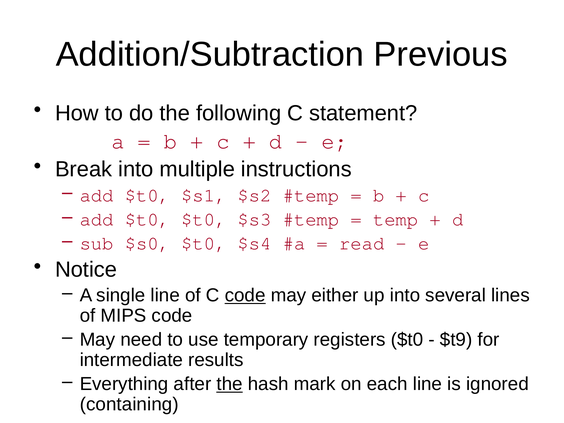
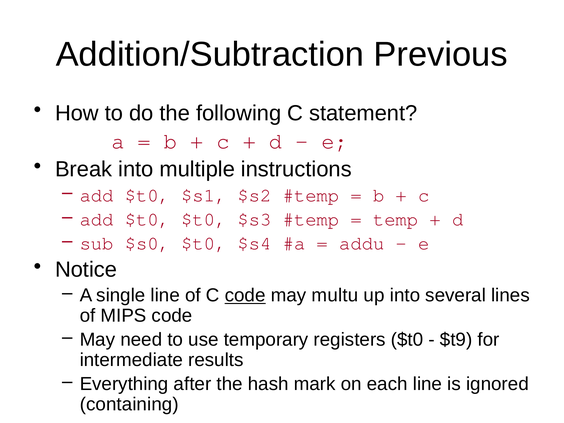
read: read -> addu
either: either -> multu
the at (230, 384) underline: present -> none
